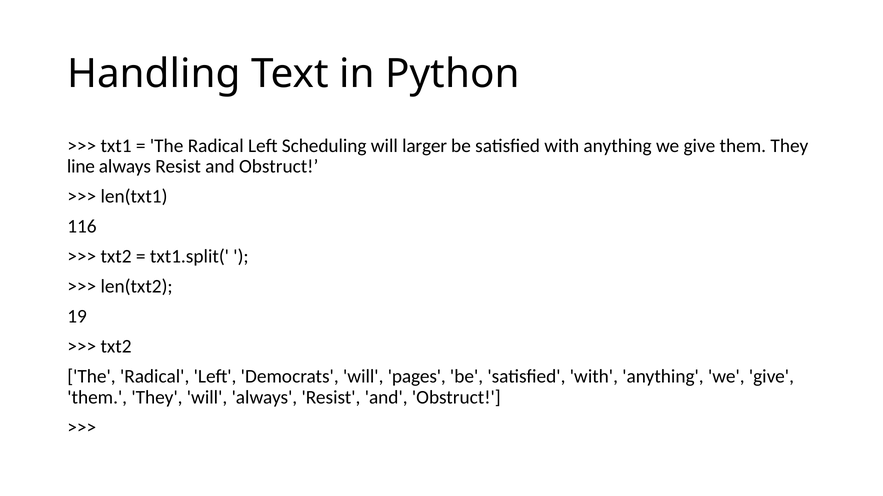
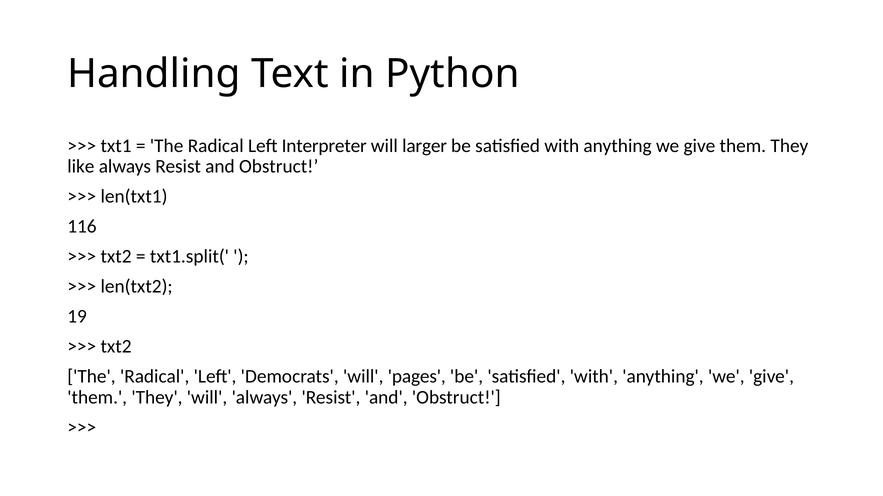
Scheduling: Scheduling -> Interpreter
line: line -> like
